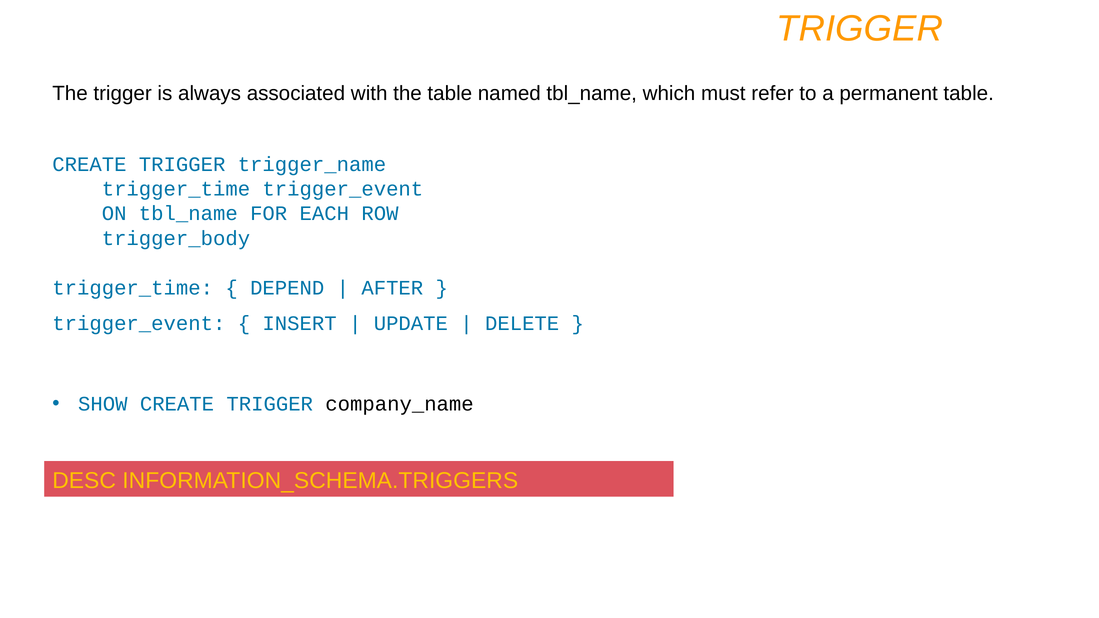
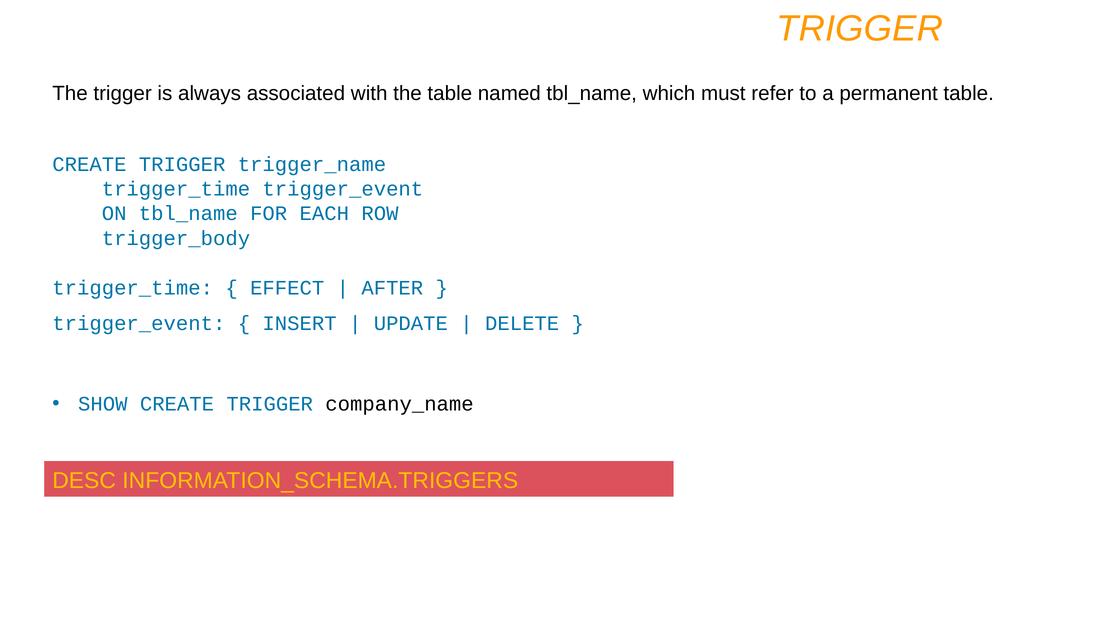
DEPEND: DEPEND -> EFFECT
